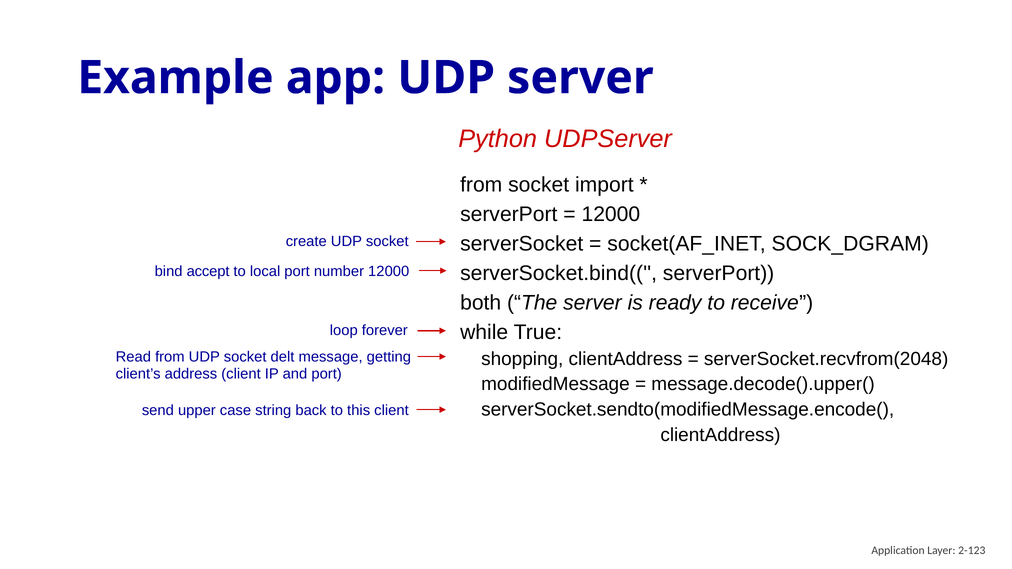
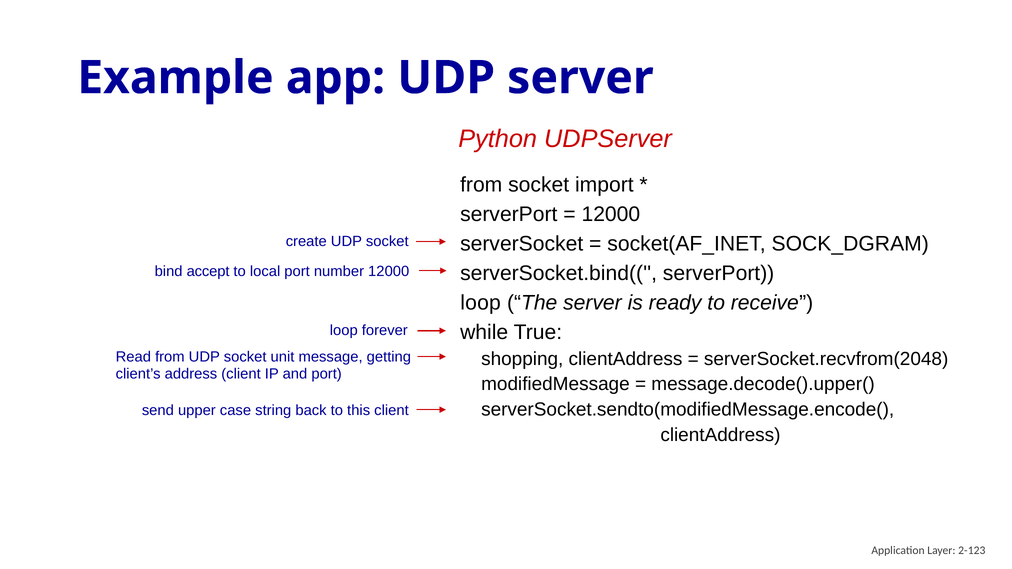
both at (481, 303): both -> loop
delt: delt -> unit
